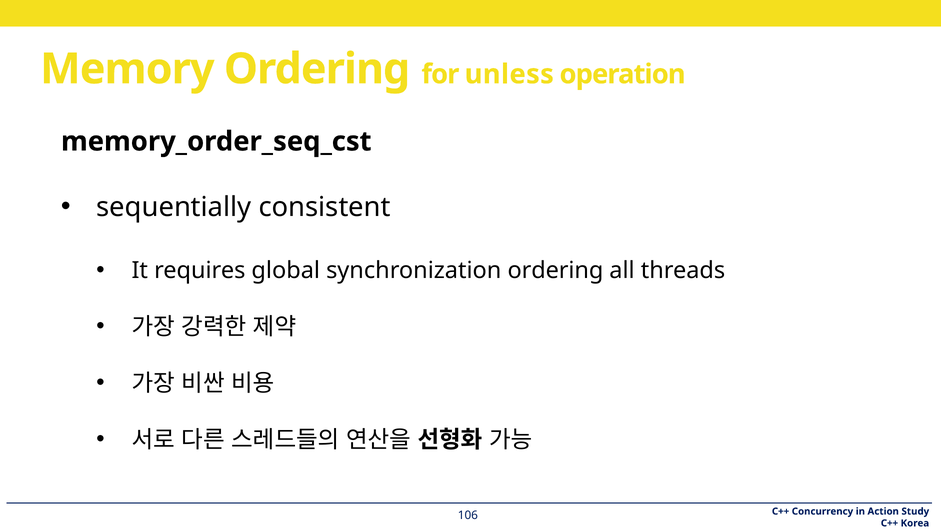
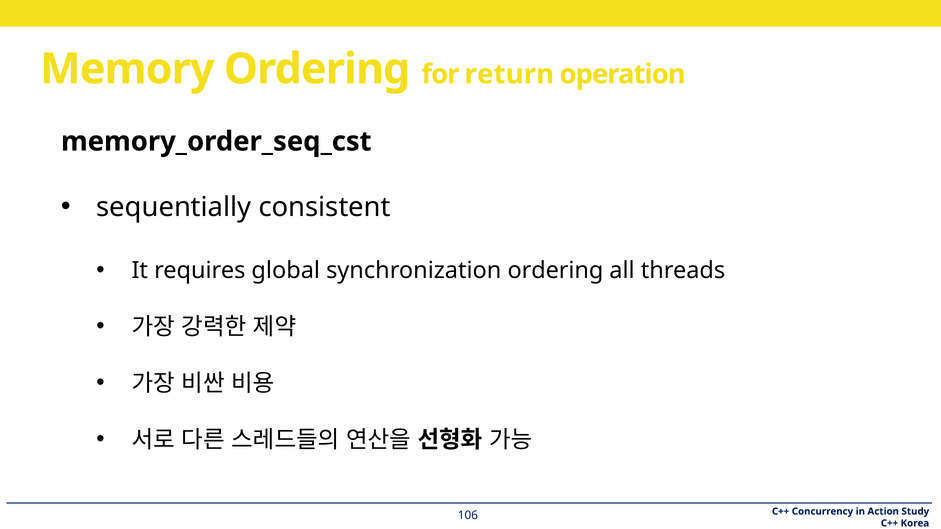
unless: unless -> return
